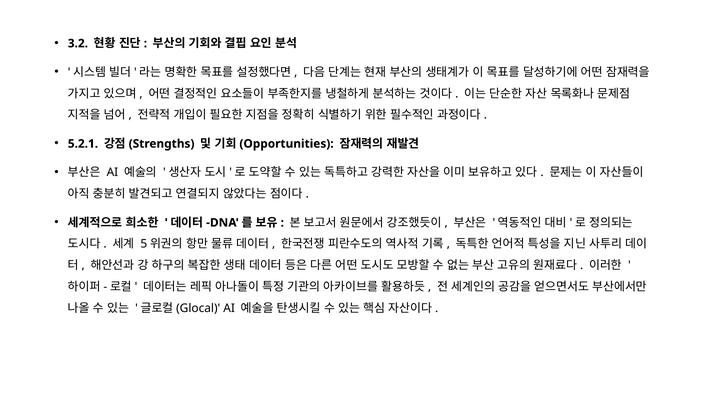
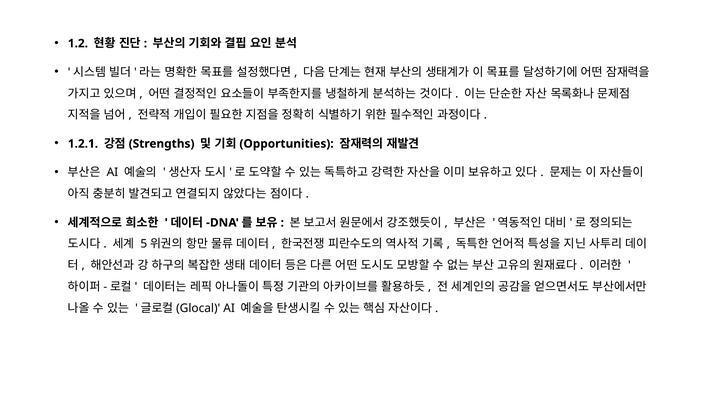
3.2: 3.2 -> 1.2
5.2.1: 5.2.1 -> 1.2.1
